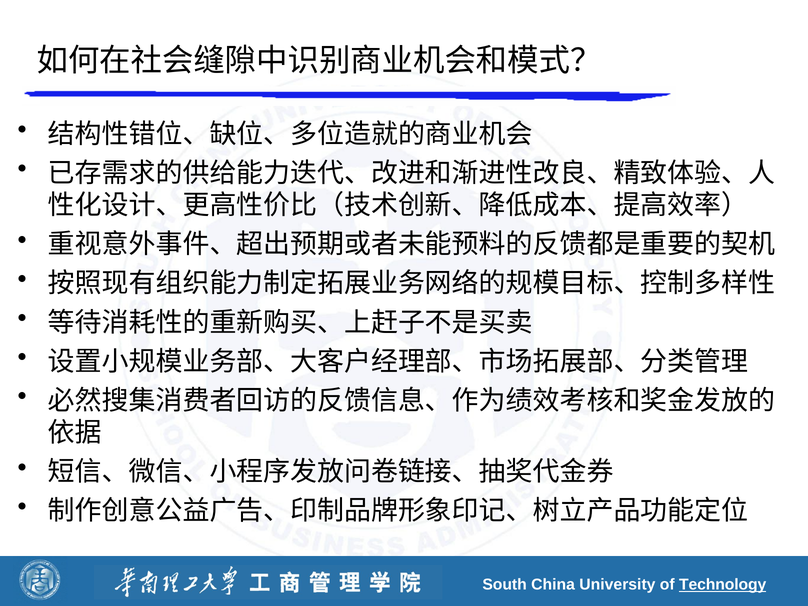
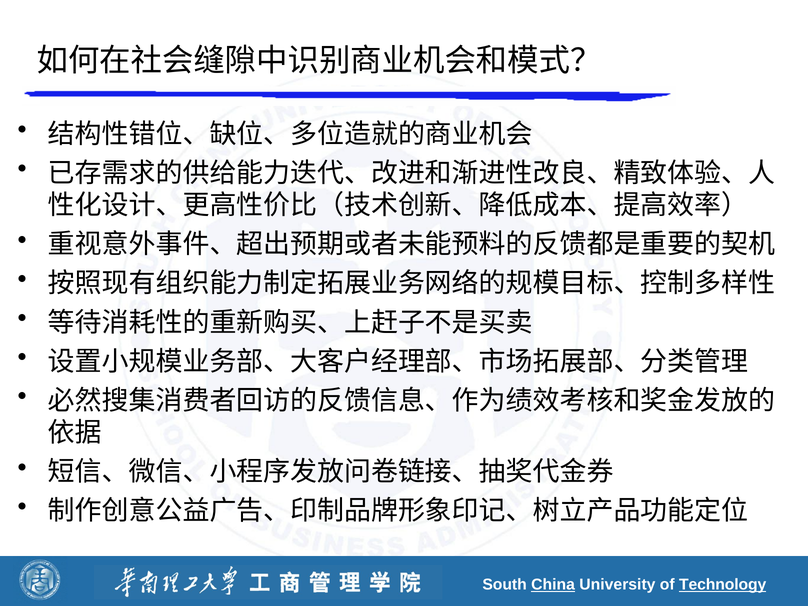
China underline: none -> present
